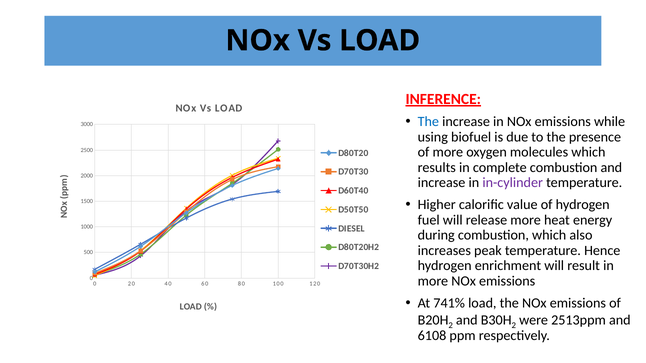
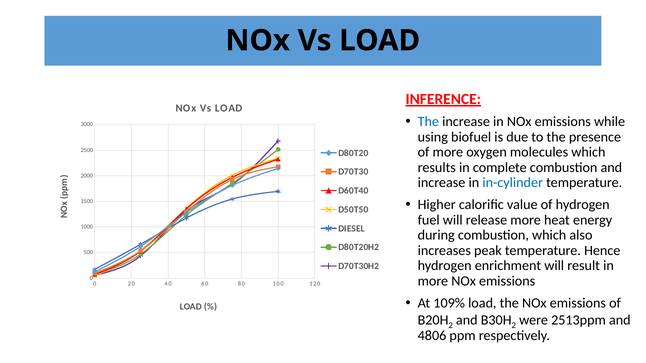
in-cylinder colour: purple -> blue
741%: 741% -> 109%
6108: 6108 -> 4806
